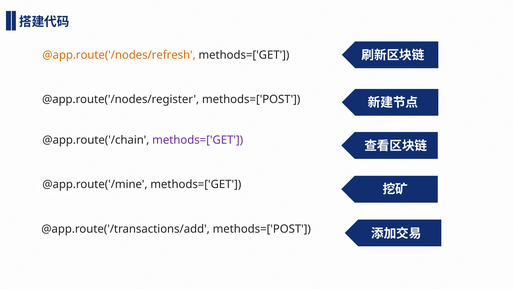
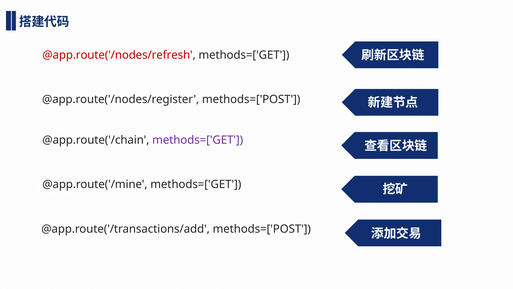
@app.route('/nodes/refresh colour: orange -> red
